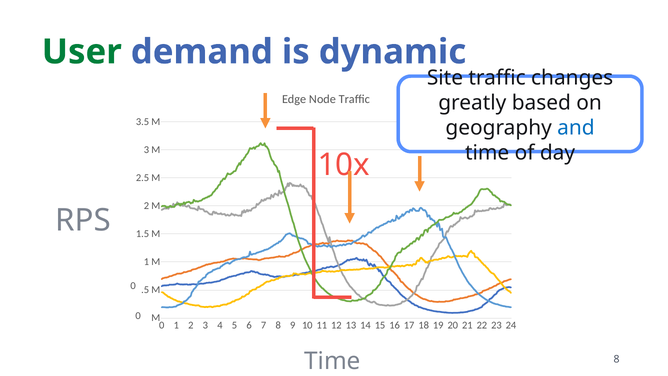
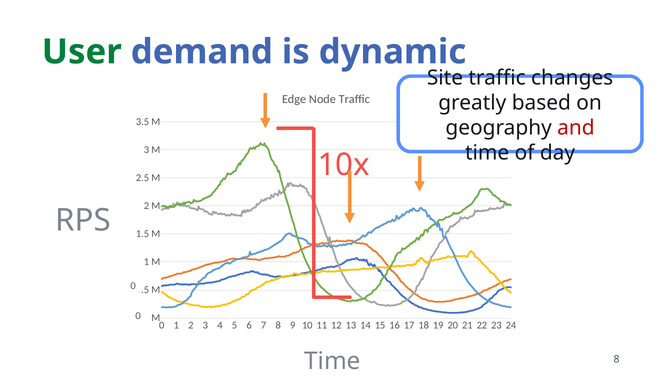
and colour: blue -> red
